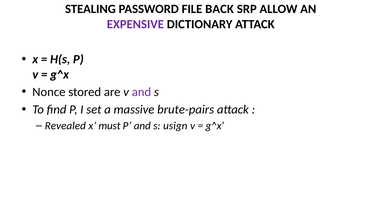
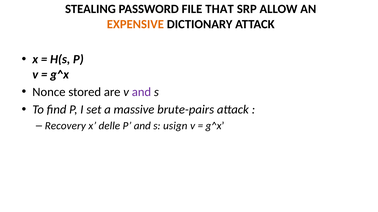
BACK: BACK -> THAT
EXPENSIVE colour: purple -> orange
Revealed: Revealed -> Recovery
must: must -> delle
